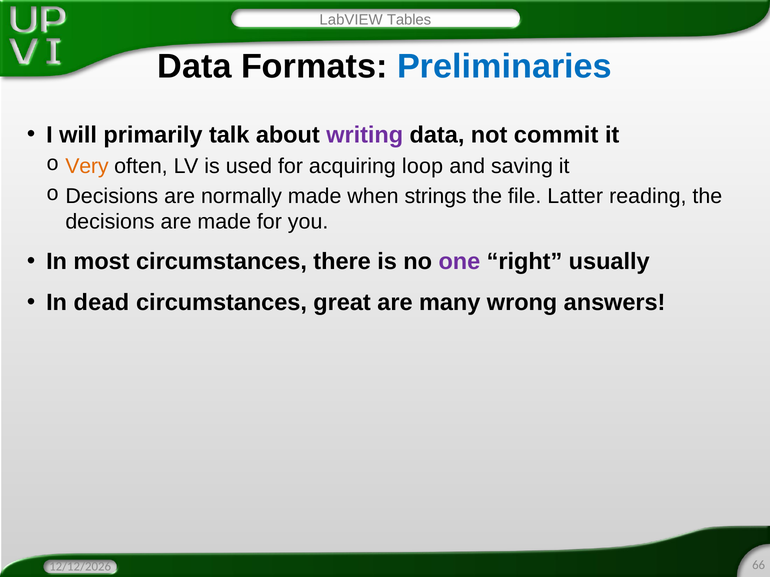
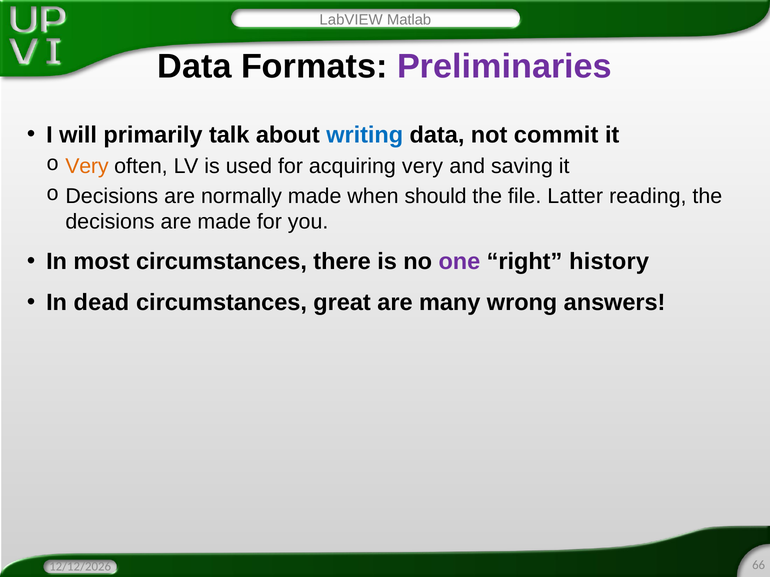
Tables: Tables -> Matlab
Preliminaries colour: blue -> purple
writing colour: purple -> blue
acquiring loop: loop -> very
strings: strings -> should
usually: usually -> history
